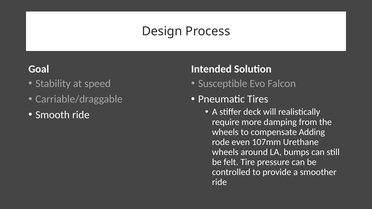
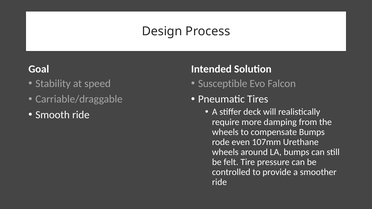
compensate Adding: Adding -> Bumps
